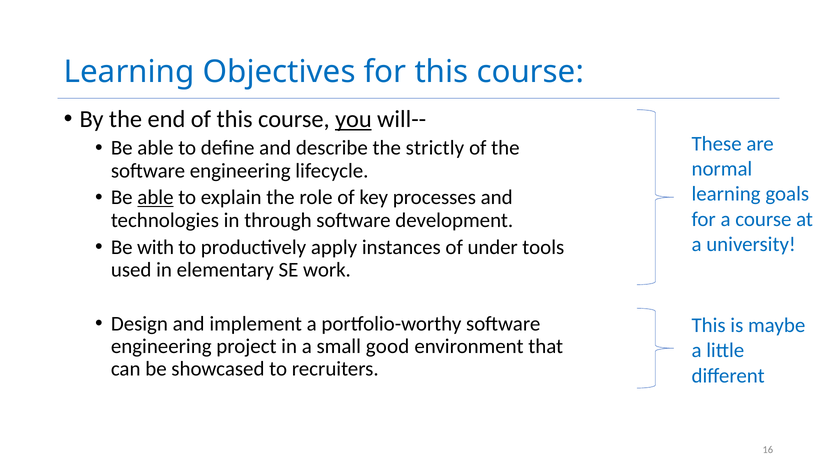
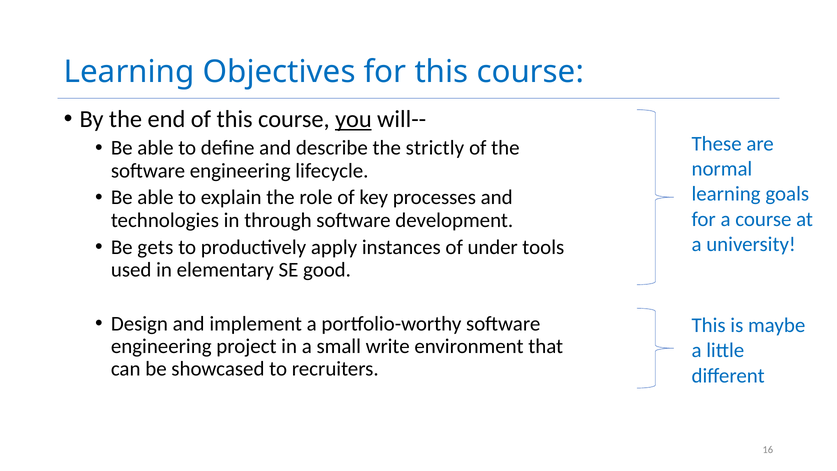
able at (155, 198) underline: present -> none
with: with -> gets
work: work -> good
good: good -> write
